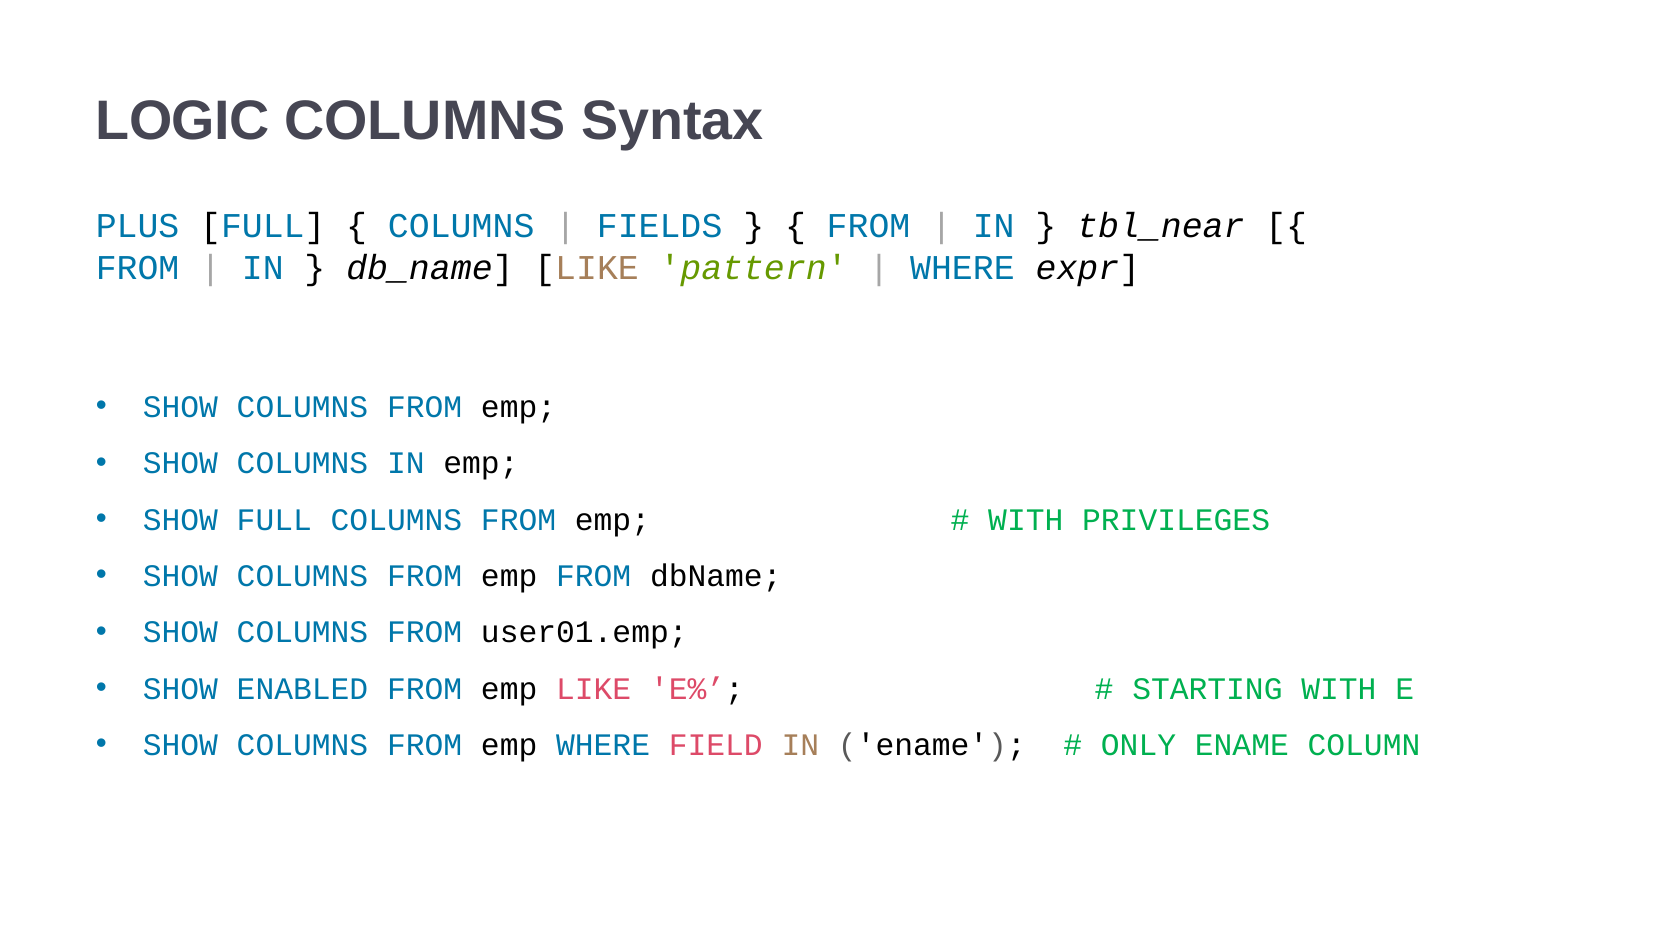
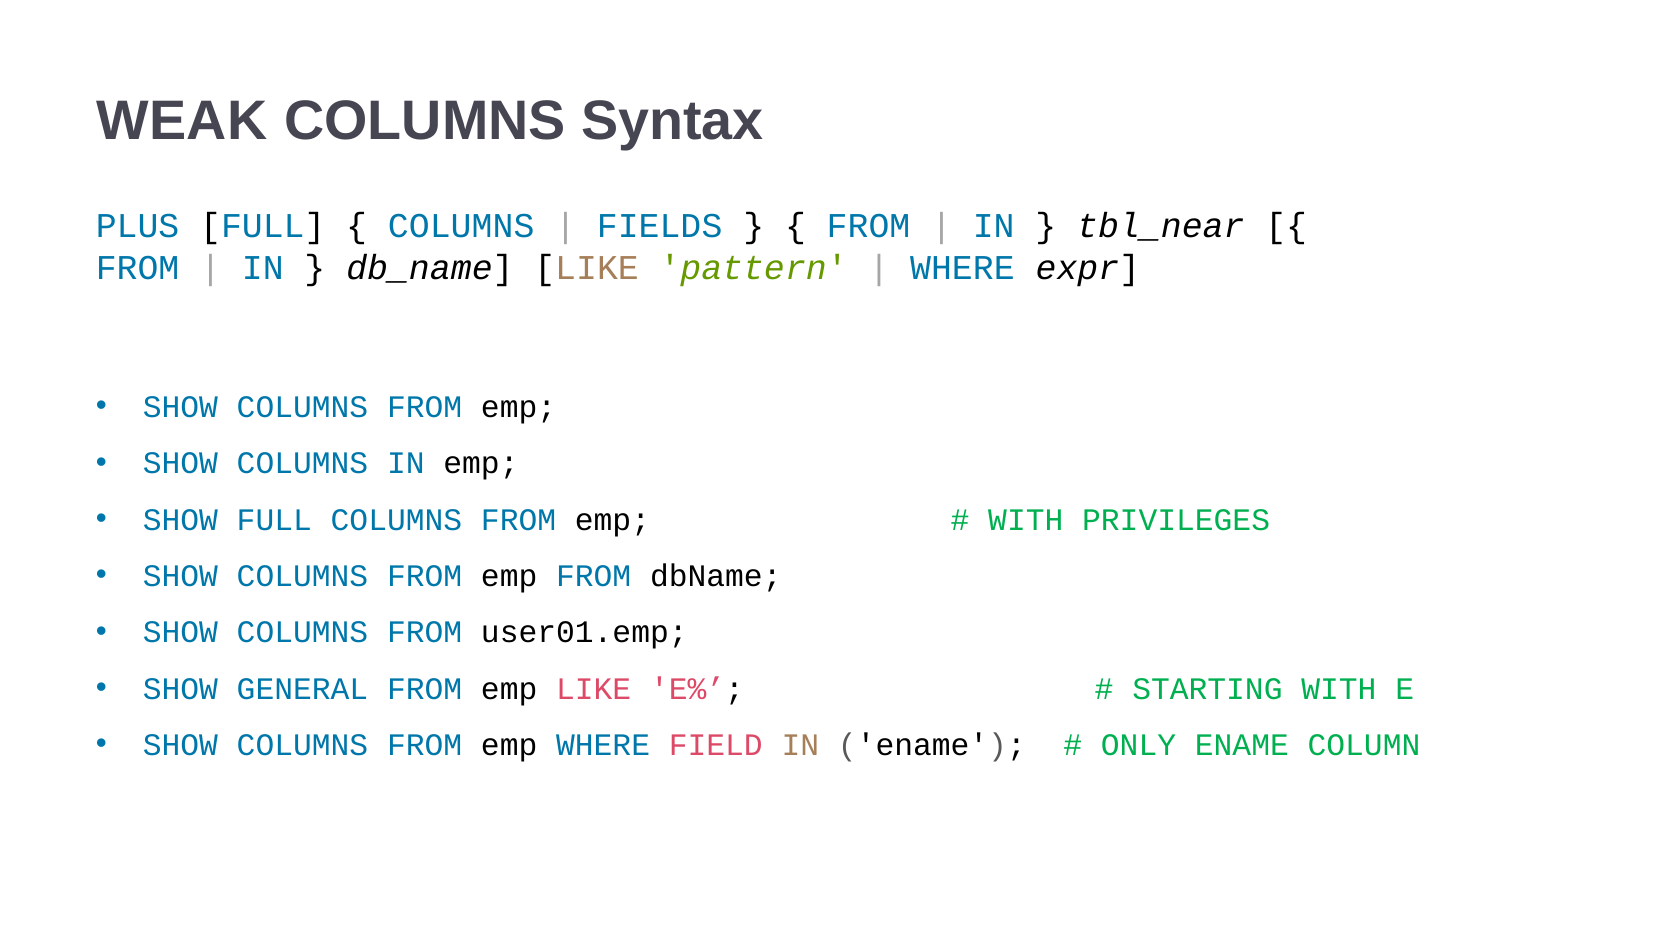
LOGIC: LOGIC -> WEAK
ENABLED: ENABLED -> GENERAL
